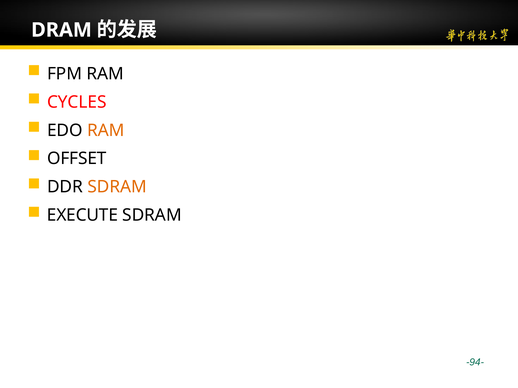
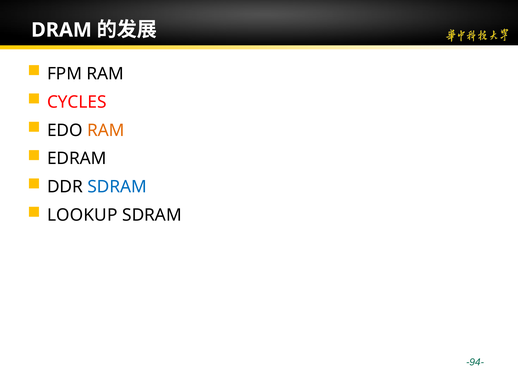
OFFSET: OFFSET -> EDRAM
SDRAM at (117, 187) colour: orange -> blue
EXECUTE: EXECUTE -> LOOKUP
